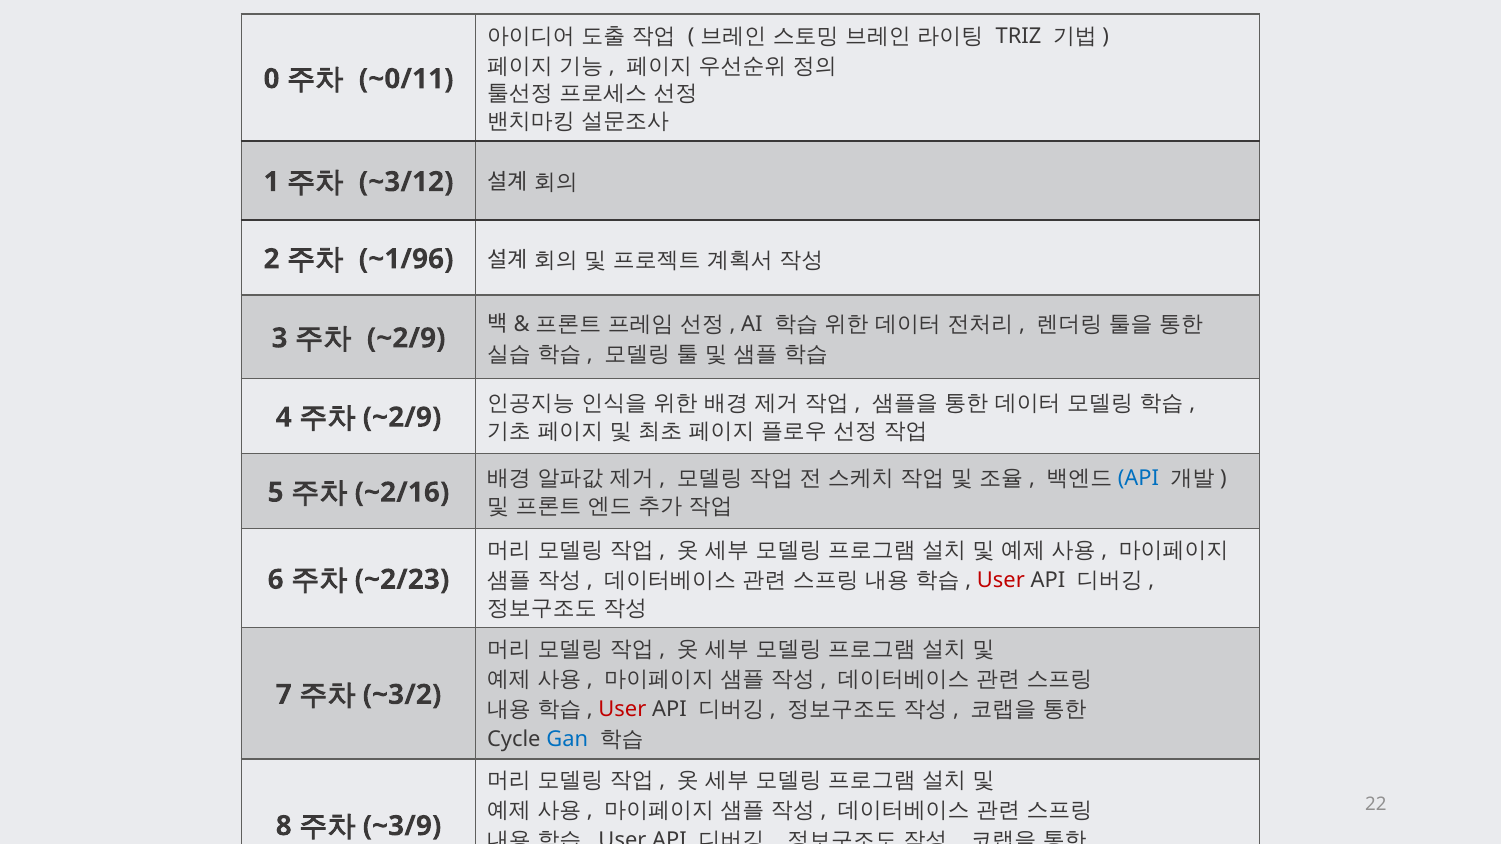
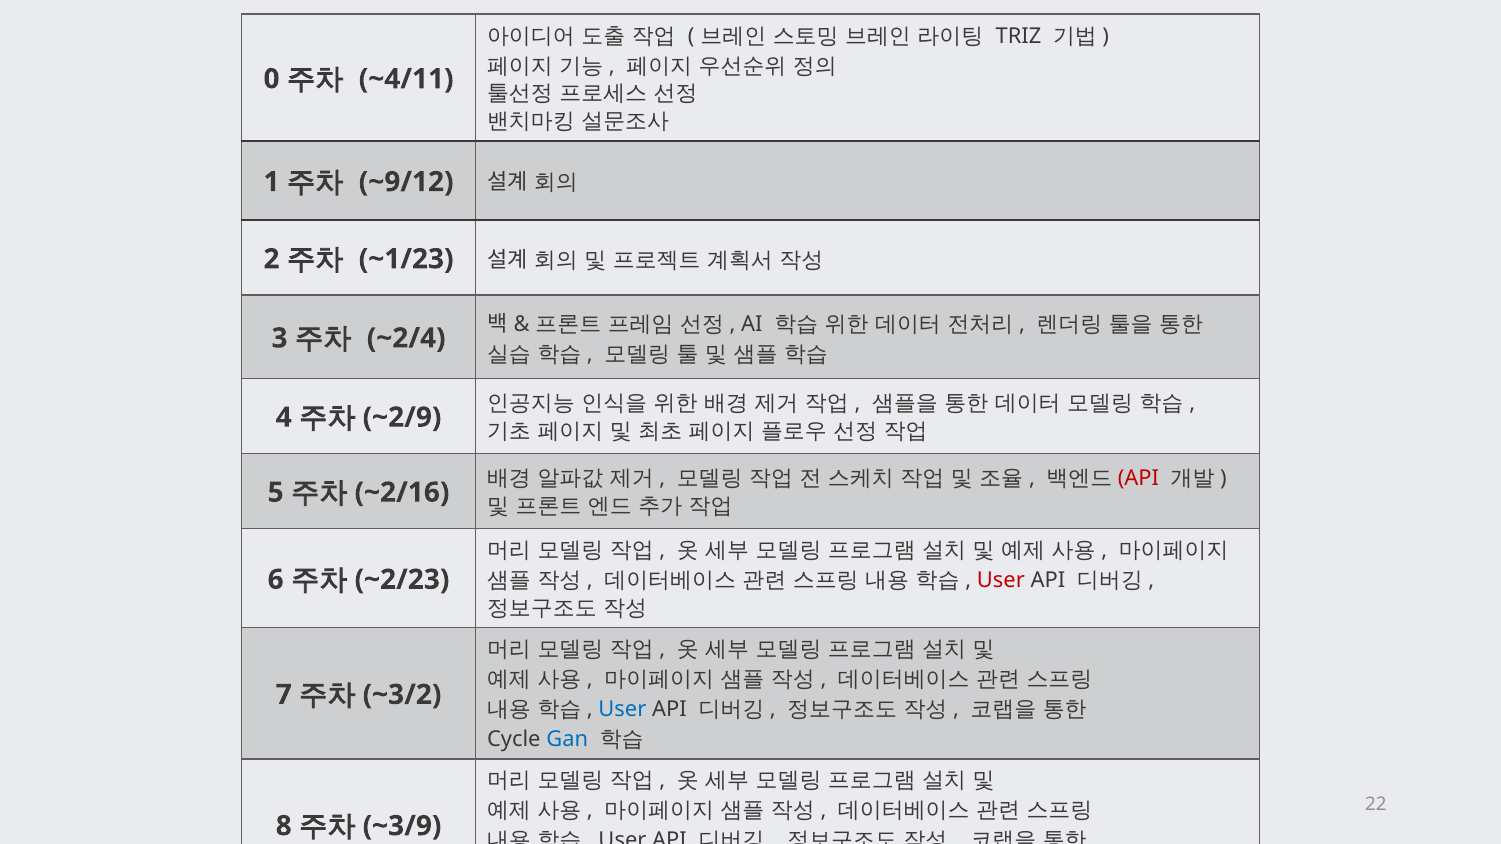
~0/11: ~0/11 -> ~4/11
~3/12: ~3/12 -> ~9/12
~1/96: ~1/96 -> ~1/23
~2/9 at (406, 338): ~2/9 -> ~2/4
API at (1138, 478) colour: blue -> red
User at (622, 710) colour: red -> blue
